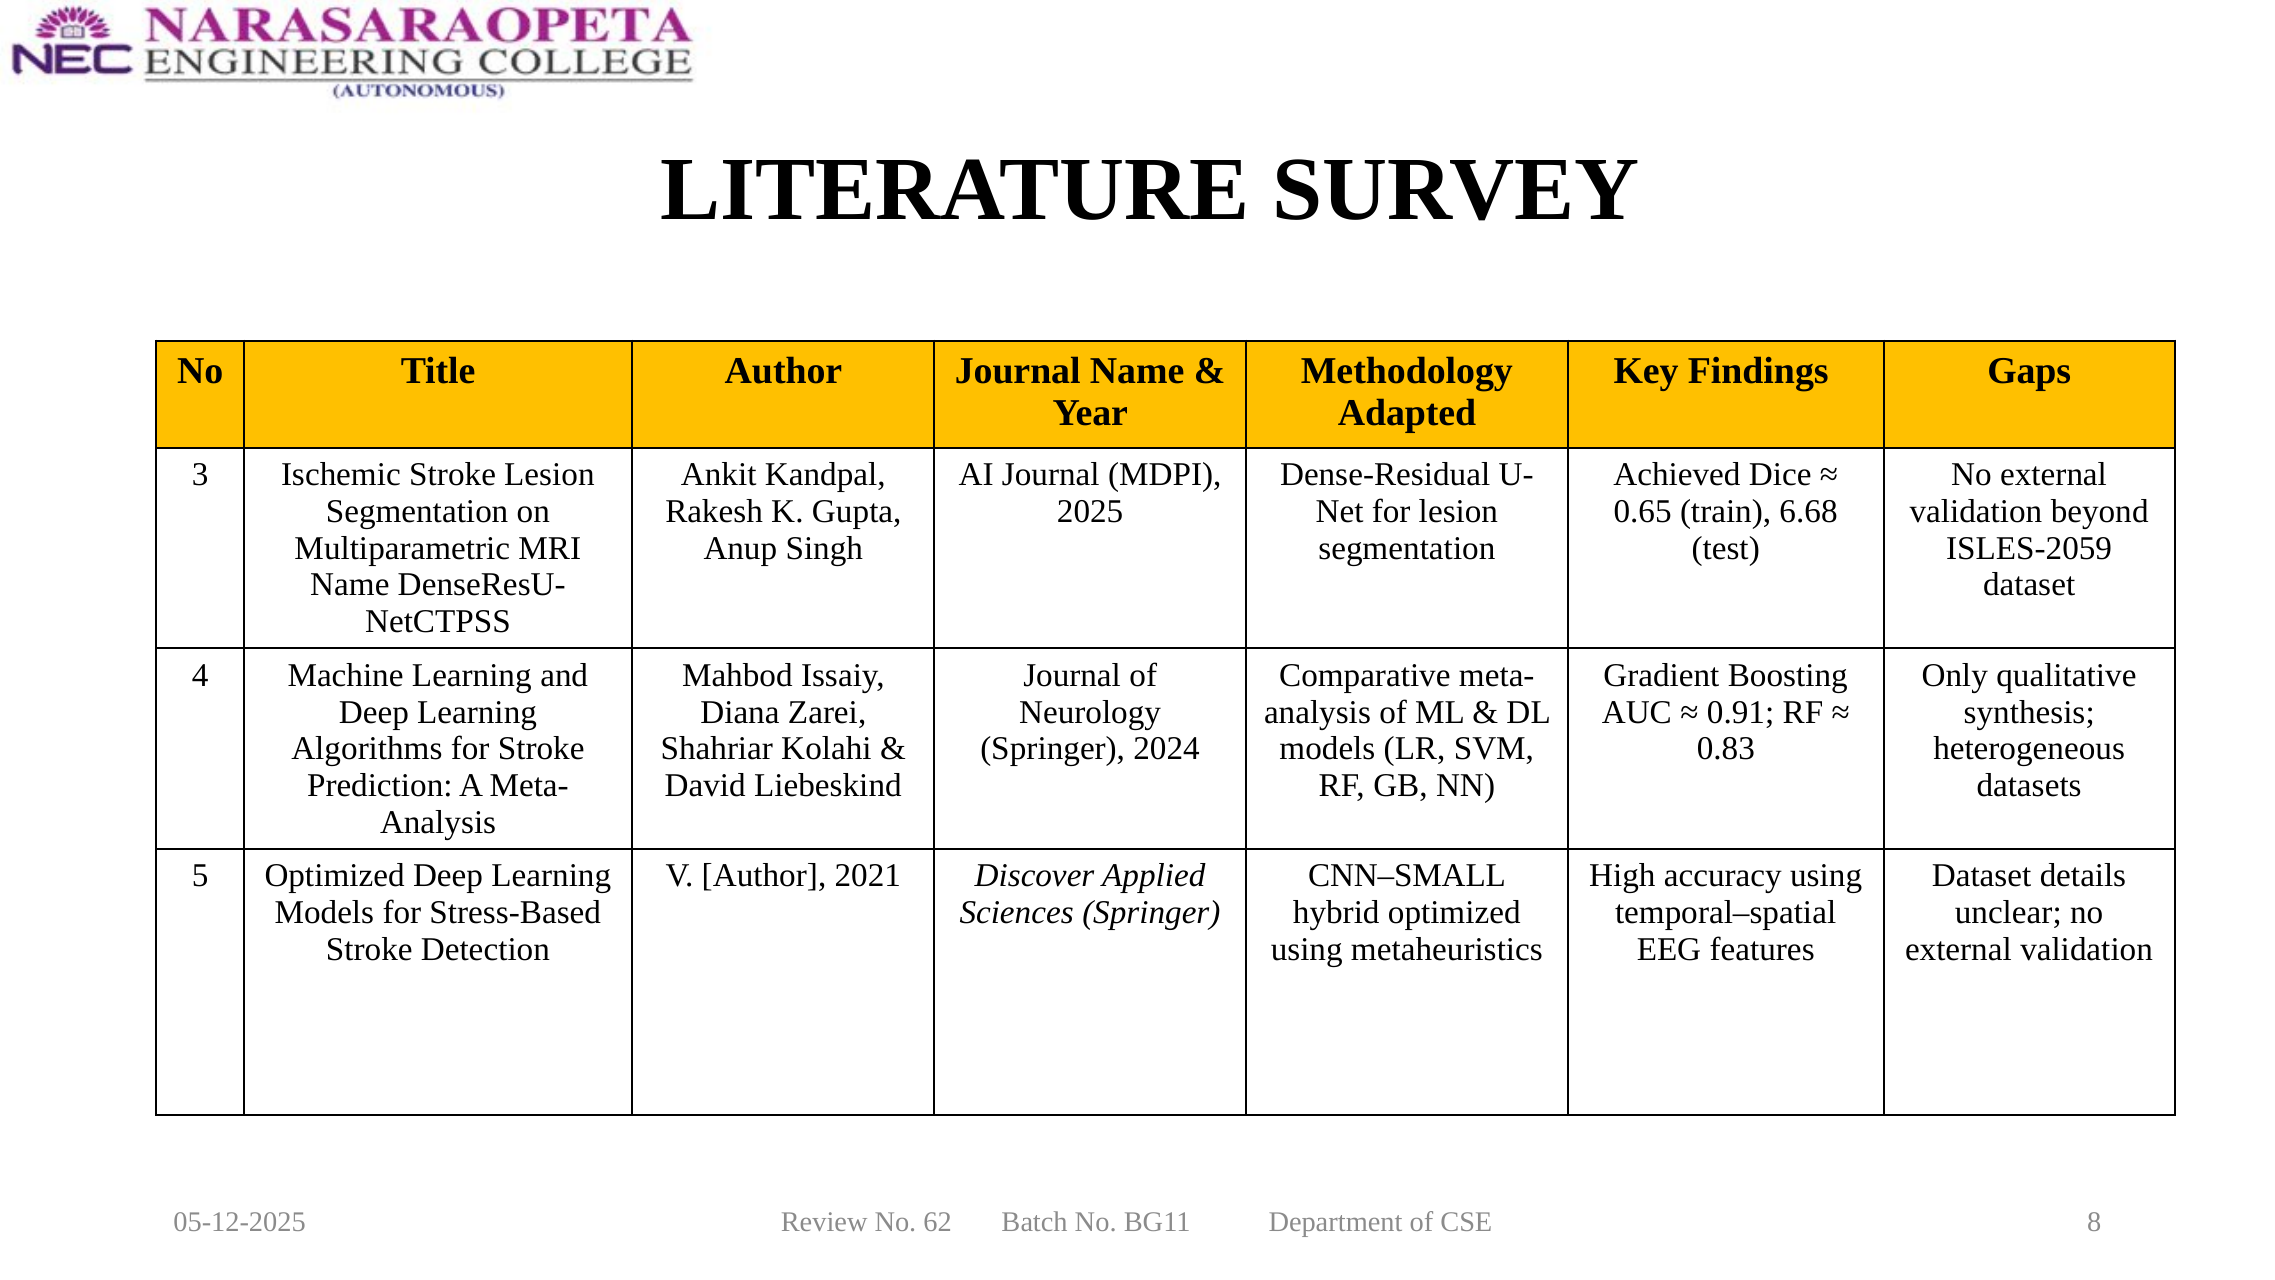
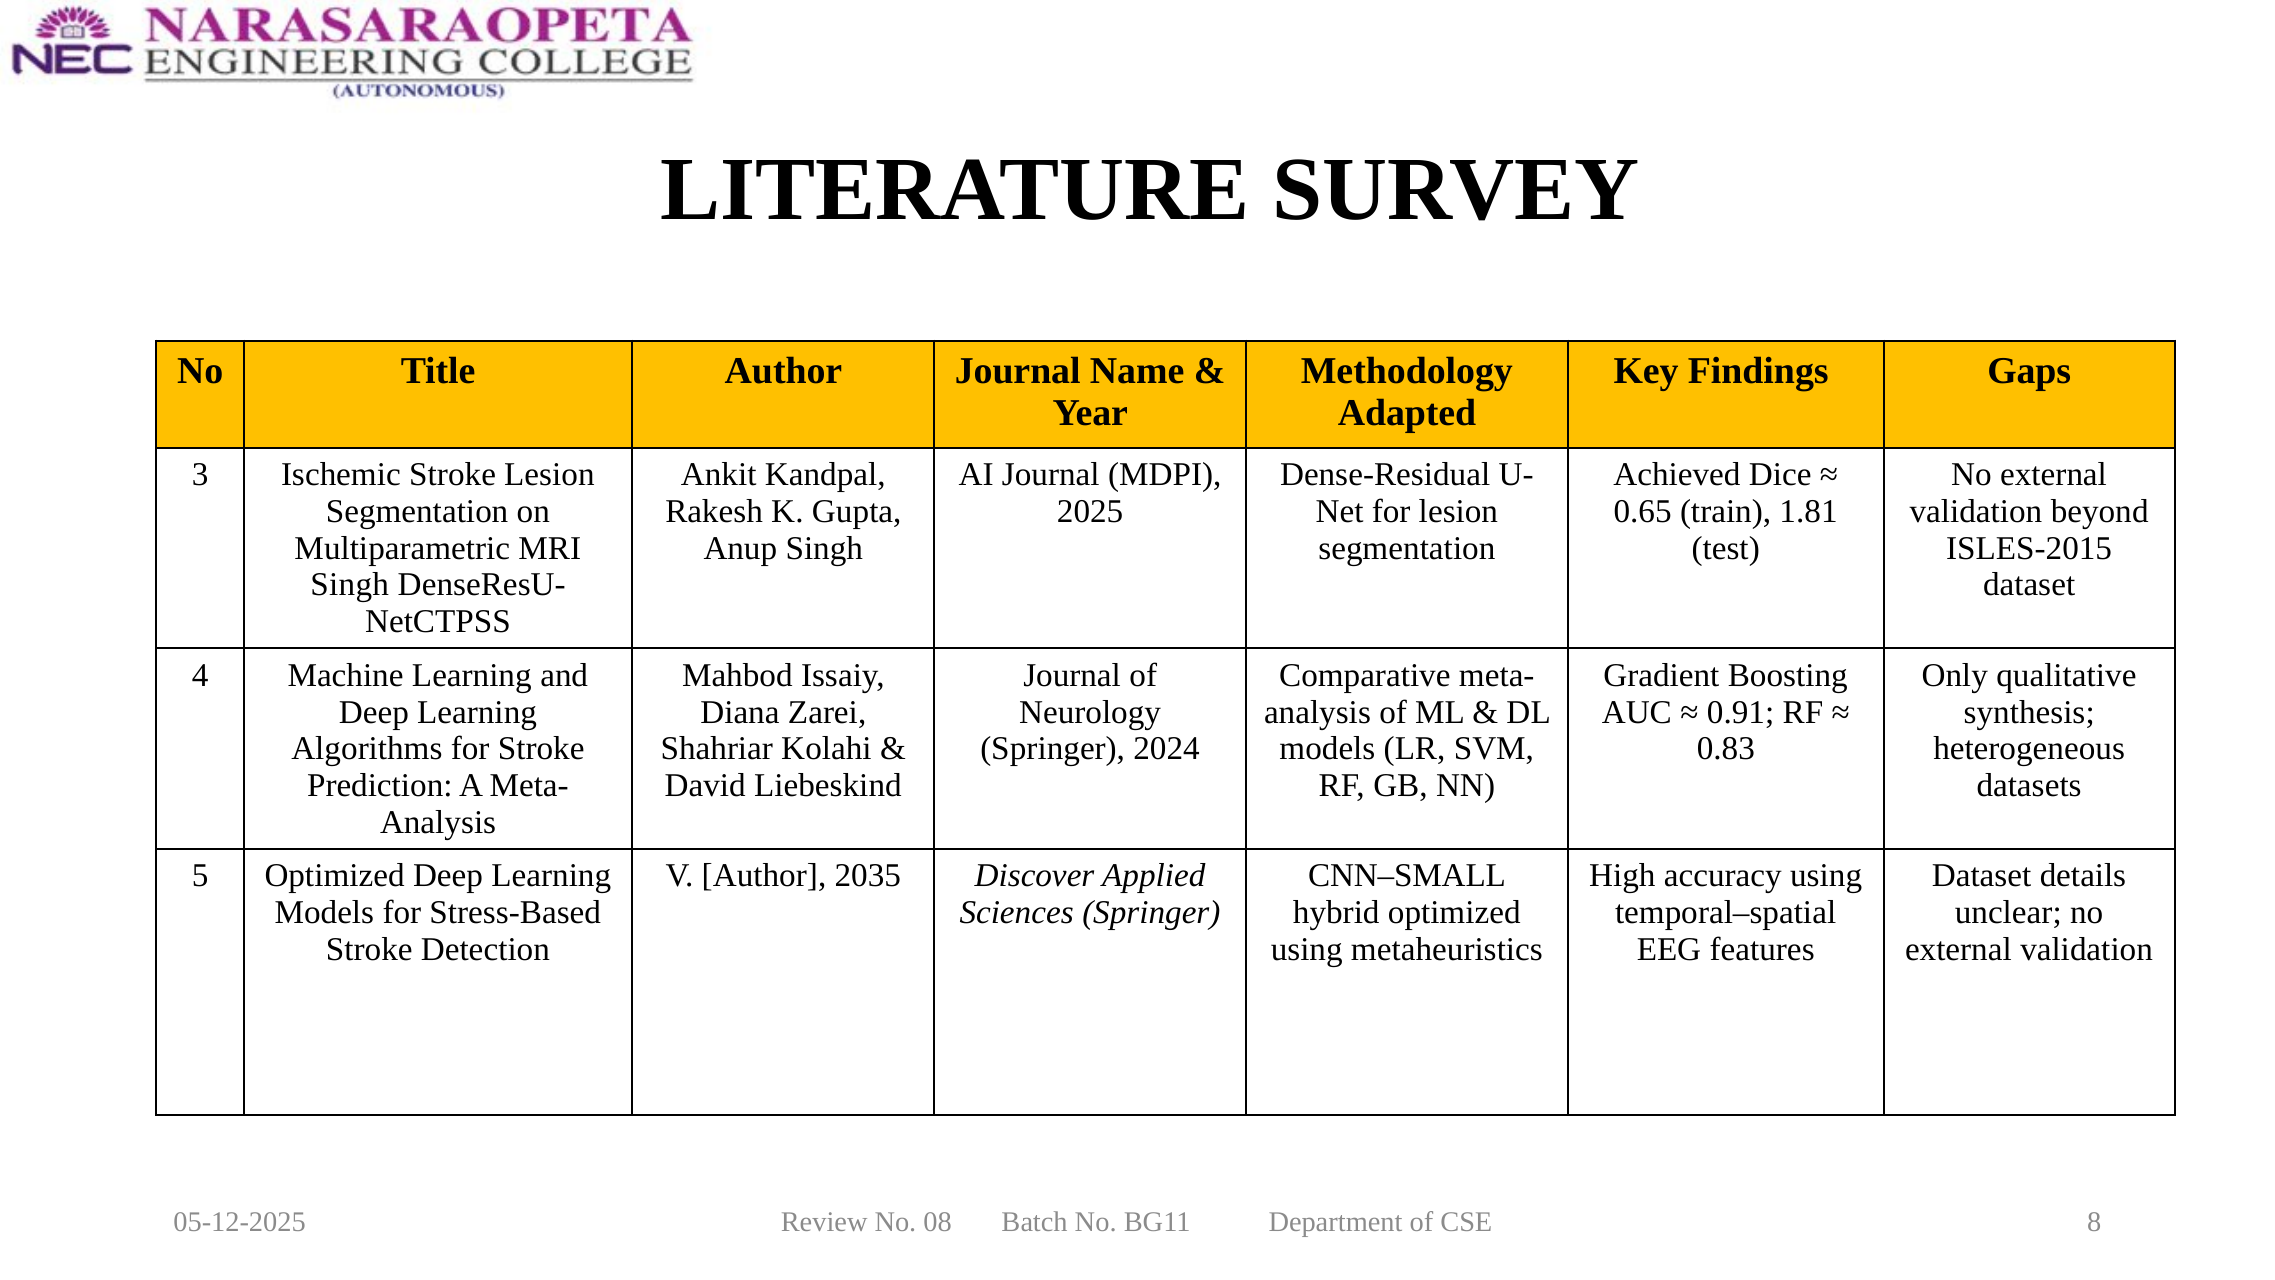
6.68: 6.68 -> 1.81
ISLES-2059: ISLES-2059 -> ISLES-2015
Name at (350, 585): Name -> Singh
2021: 2021 -> 2035
62: 62 -> 08
